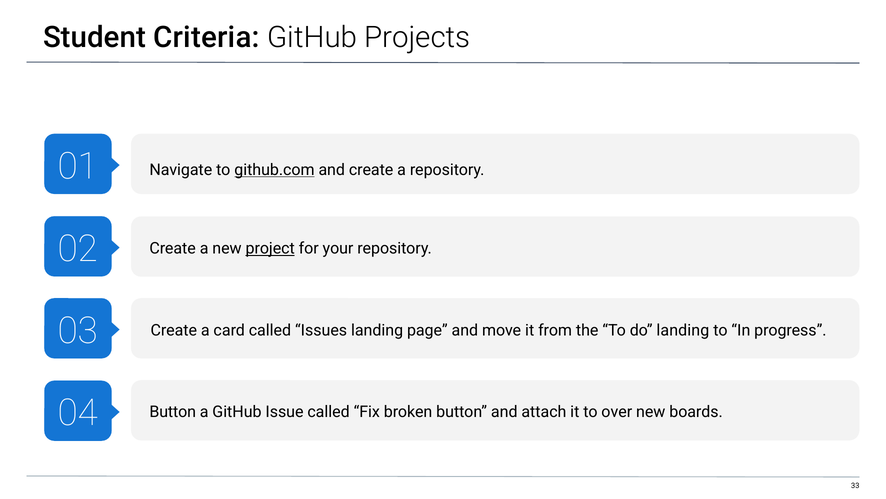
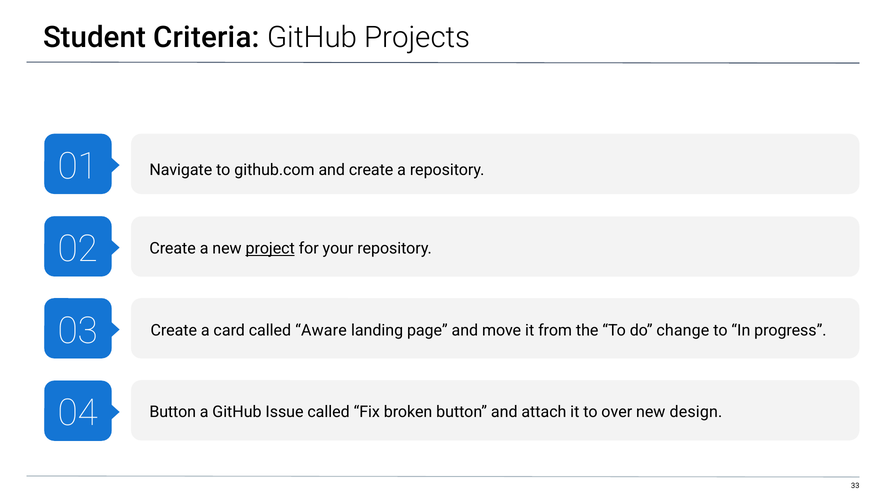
github.com underline: present -> none
Issues: Issues -> Aware
do landing: landing -> change
boards: boards -> design
